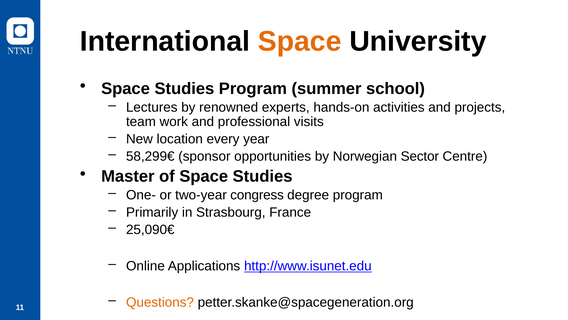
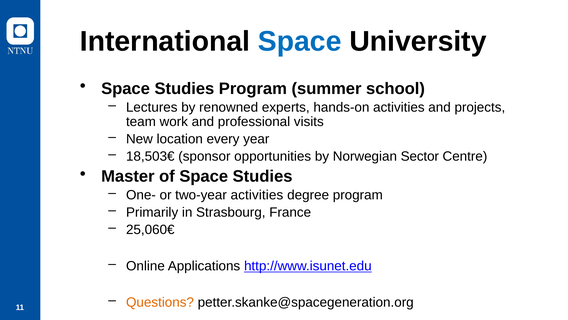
Space at (300, 41) colour: orange -> blue
58,299€: 58,299€ -> 18,503€
two-year congress: congress -> activities
25,090€: 25,090€ -> 25,060€
